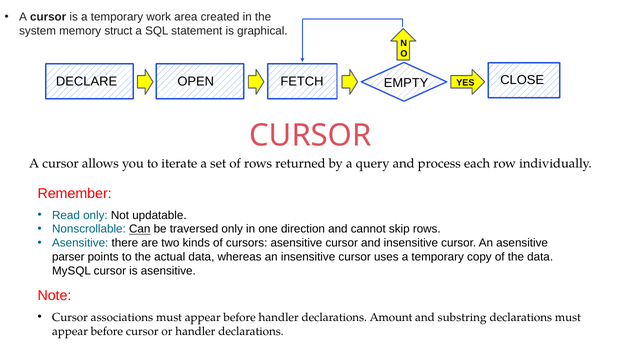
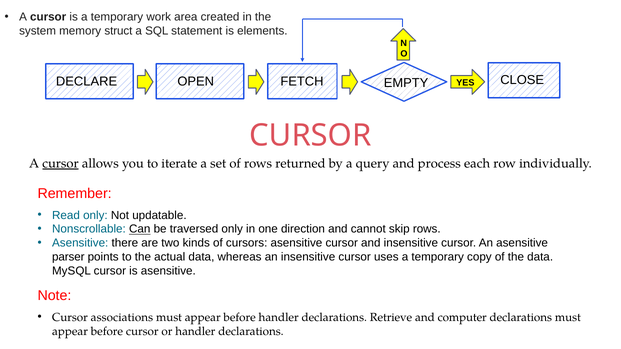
graphical: graphical -> elements
cursor at (60, 164) underline: none -> present
Amount: Amount -> Retrieve
substring: substring -> computer
